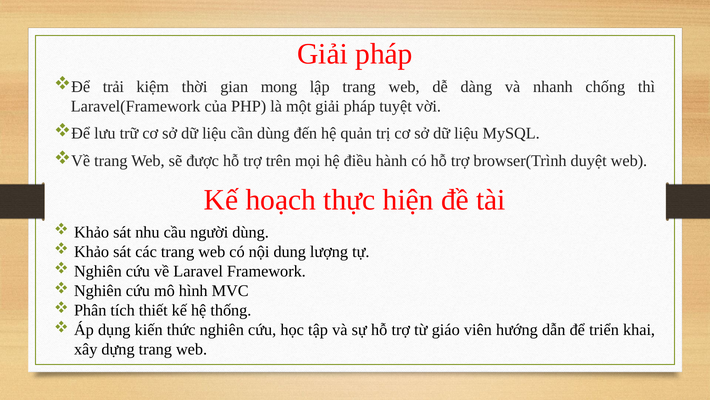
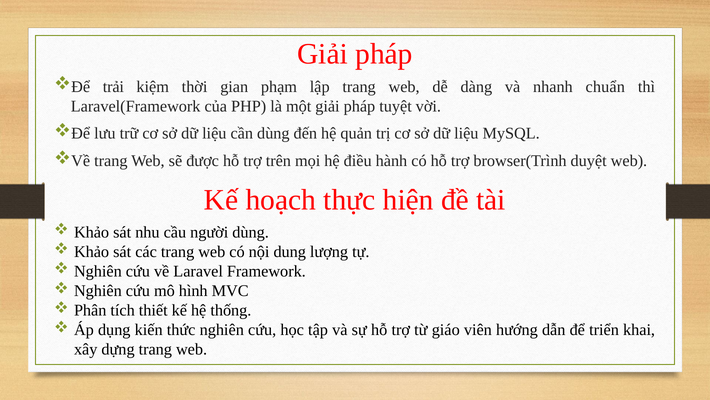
mong: mong -> phạm
chống: chống -> chuẩn
